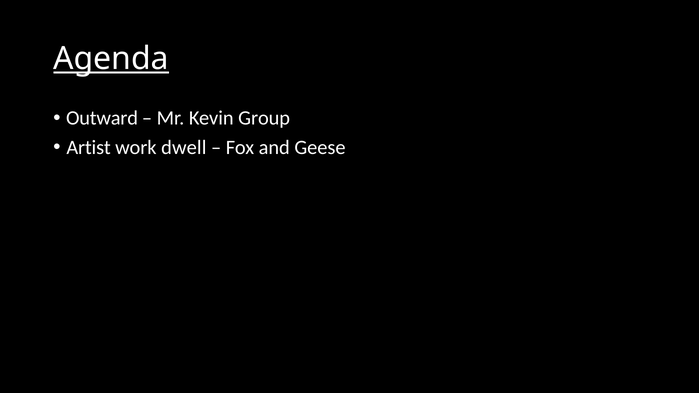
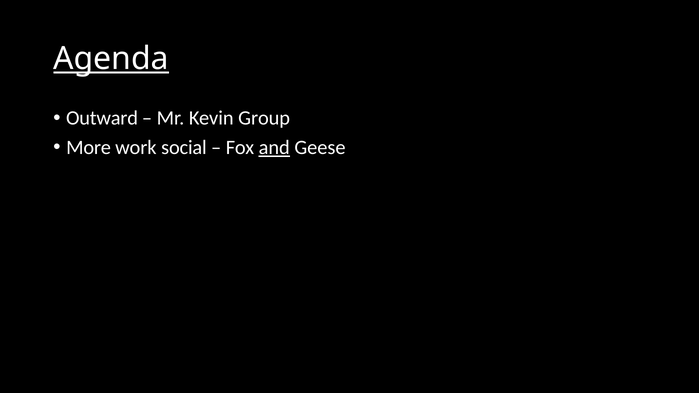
Artist: Artist -> More
dwell: dwell -> social
and underline: none -> present
